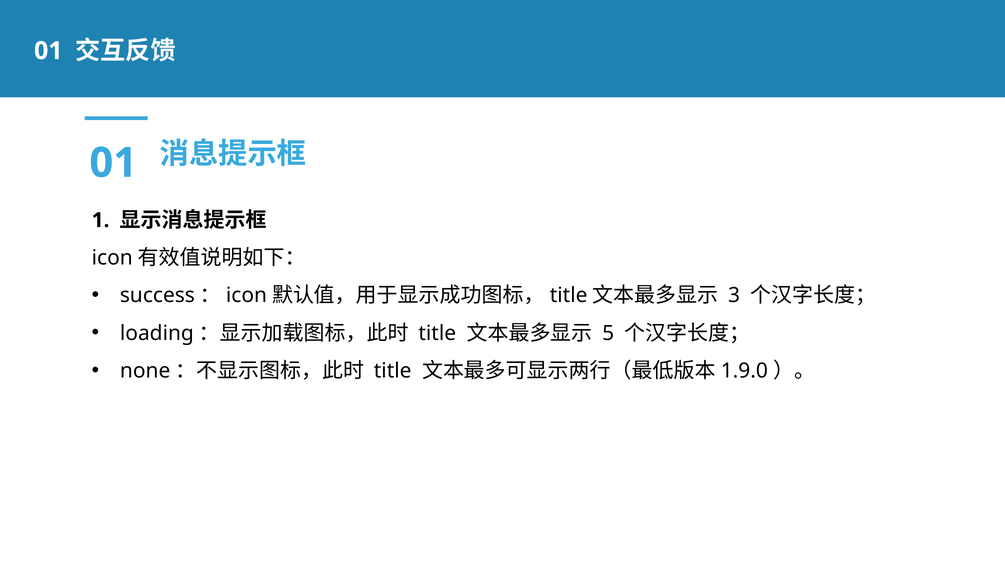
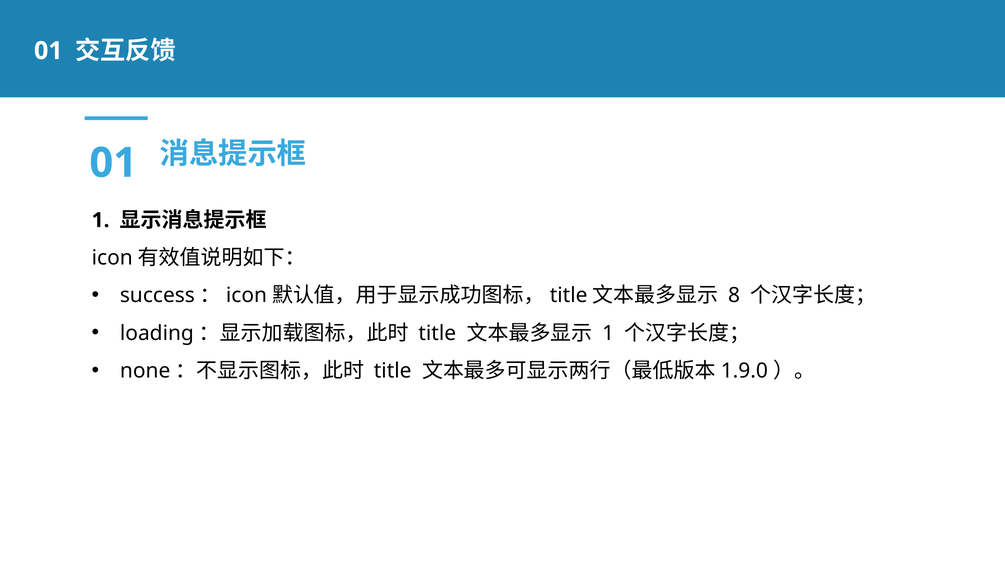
3: 3 -> 8
5 at (608, 333): 5 -> 1
